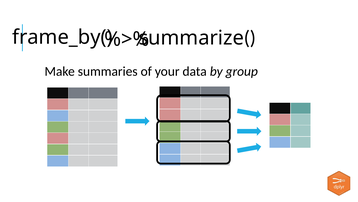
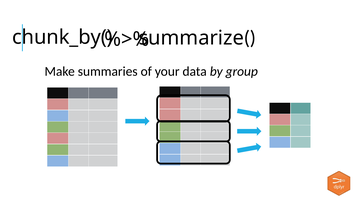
frame_by(: frame_by( -> chunk_by(
